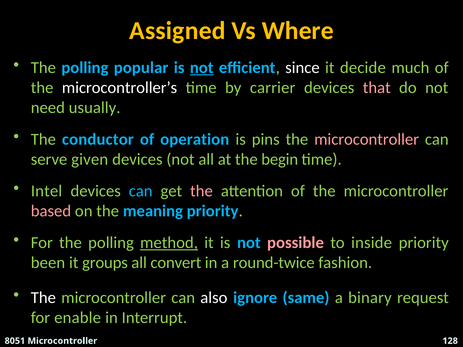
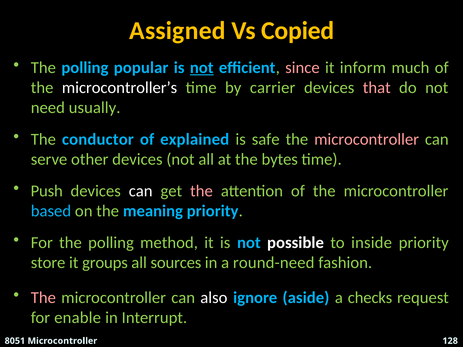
Where: Where -> Copied
since colour: white -> pink
decide: decide -> inform
operation: operation -> explained
pins: pins -> safe
given: given -> other
begin: begin -> bytes
Intel: Intel -> Push
can at (141, 191) colour: light blue -> white
based colour: pink -> light blue
method underline: present -> none
possible colour: pink -> white
been: been -> store
convert: convert -> sources
round-twice: round-twice -> round-need
The at (43, 298) colour: white -> pink
same: same -> aside
binary: binary -> checks
